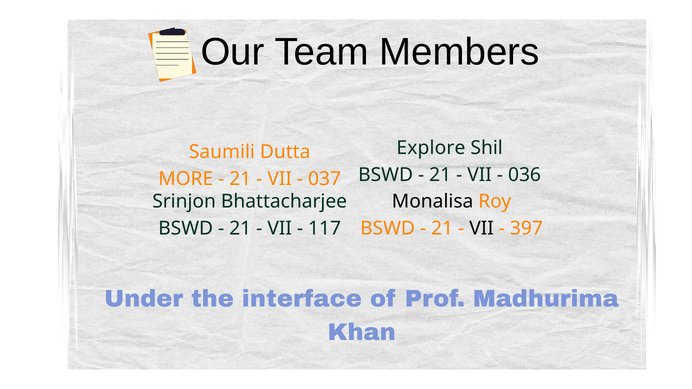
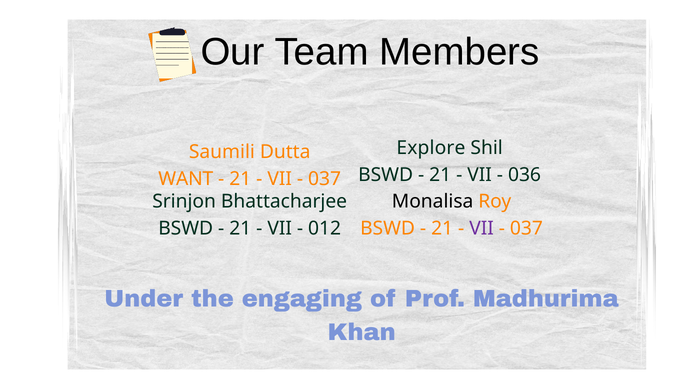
MORE: MORE -> WANT
117: 117 -> 012
VII at (482, 229) colour: black -> purple
397 at (526, 229): 397 -> 037
interface: interface -> engaging
